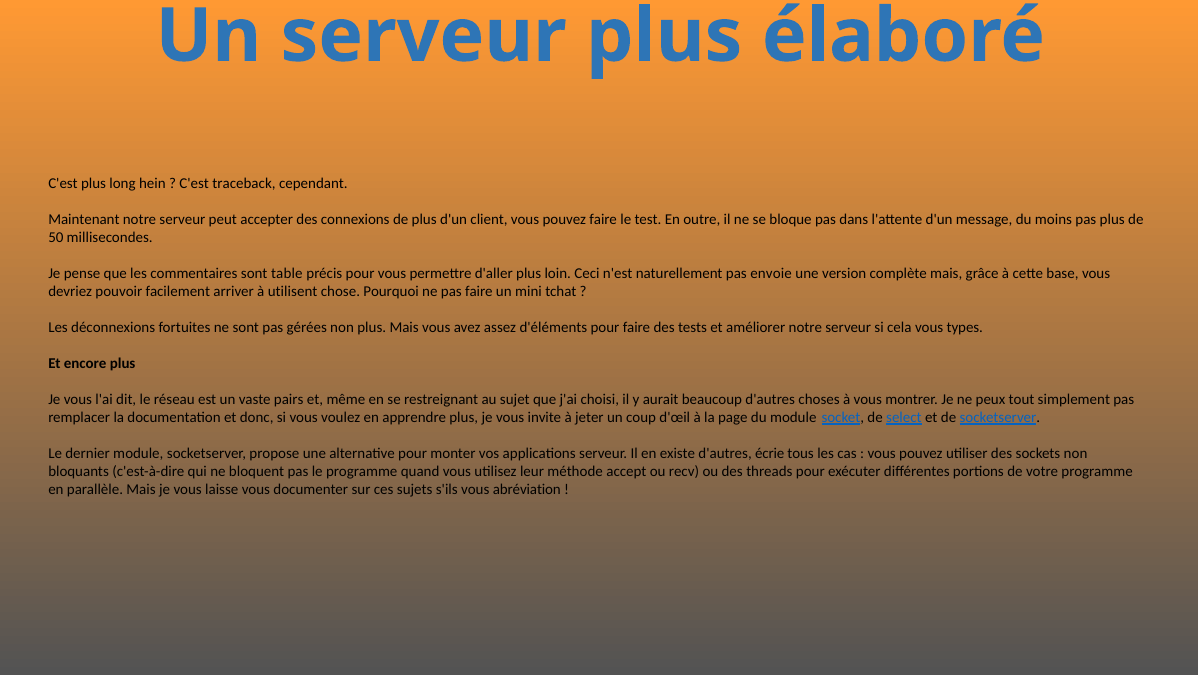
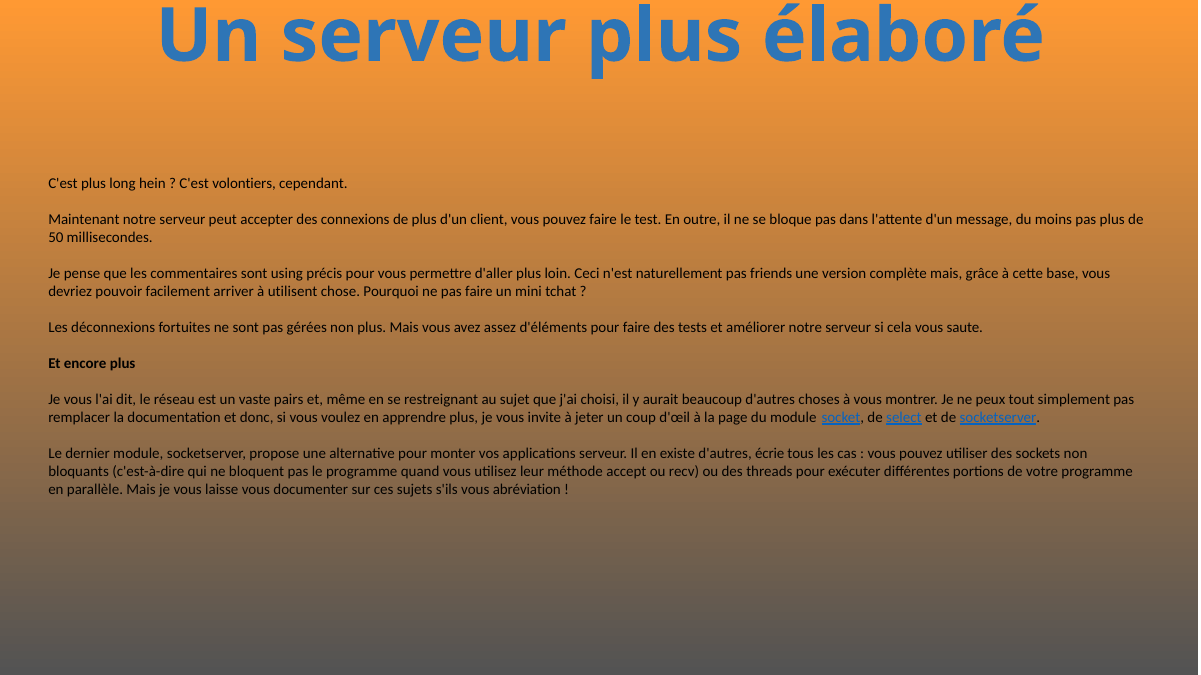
traceback: traceback -> volontiers
table: table -> using
envoie: envoie -> friends
types: types -> saute
